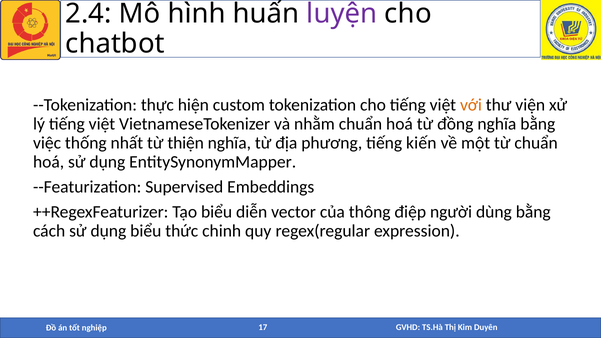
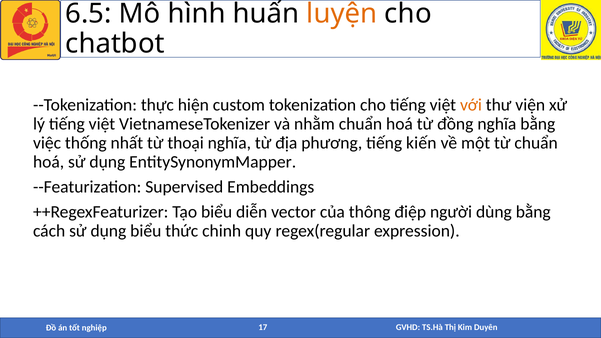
2.4: 2.4 -> 6.5
luyện colour: purple -> orange
thiện: thiện -> thoại
